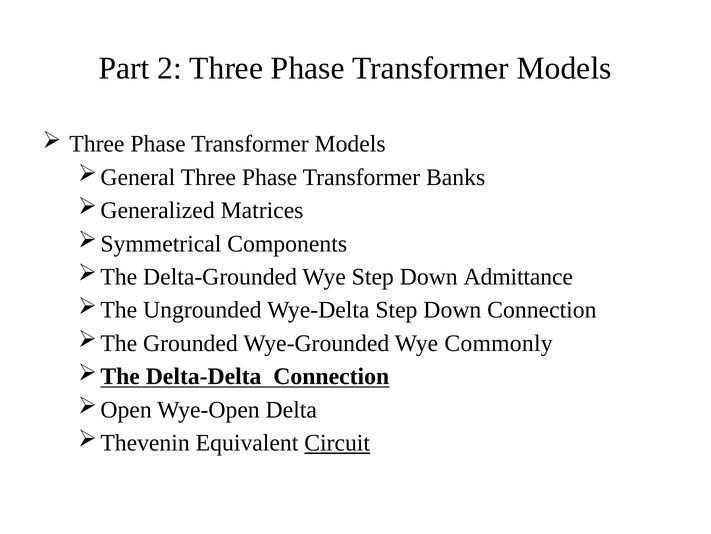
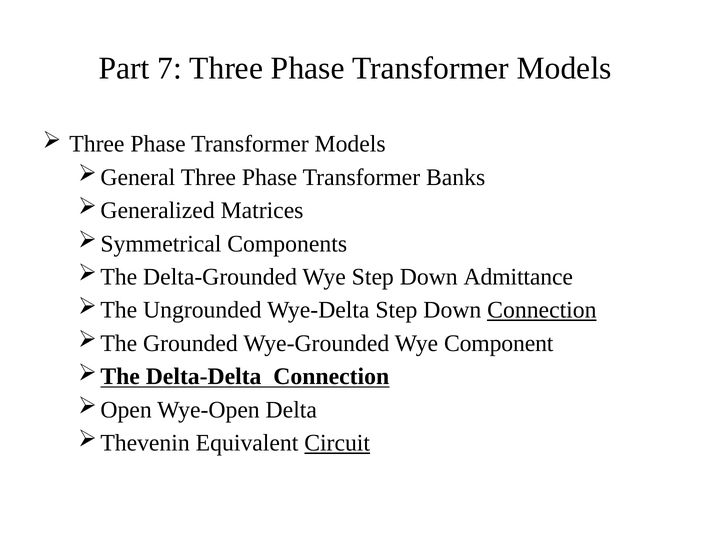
2: 2 -> 7
Connection at (542, 310) underline: none -> present
Commonly: Commonly -> Component
